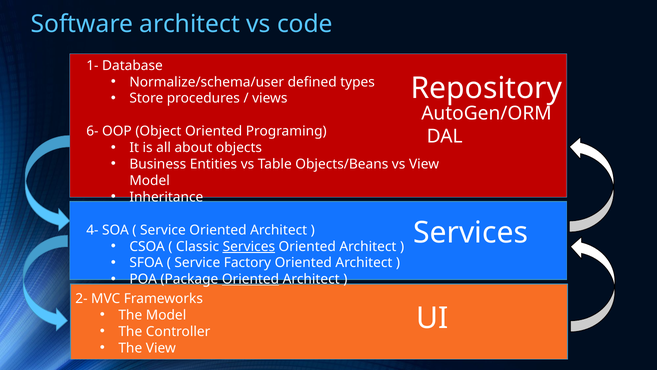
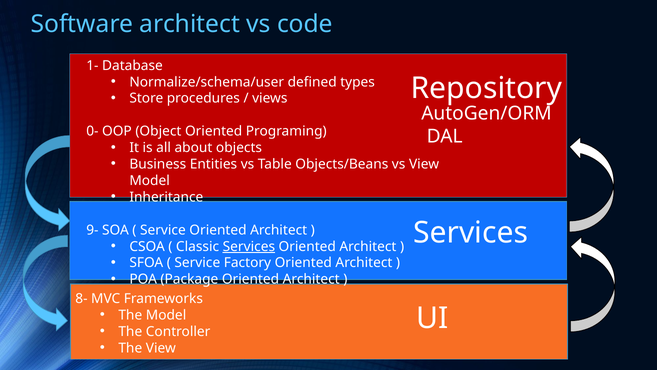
6-: 6- -> 0-
4-: 4- -> 9-
Oriented at (250, 279) underline: present -> none
2-: 2- -> 8-
